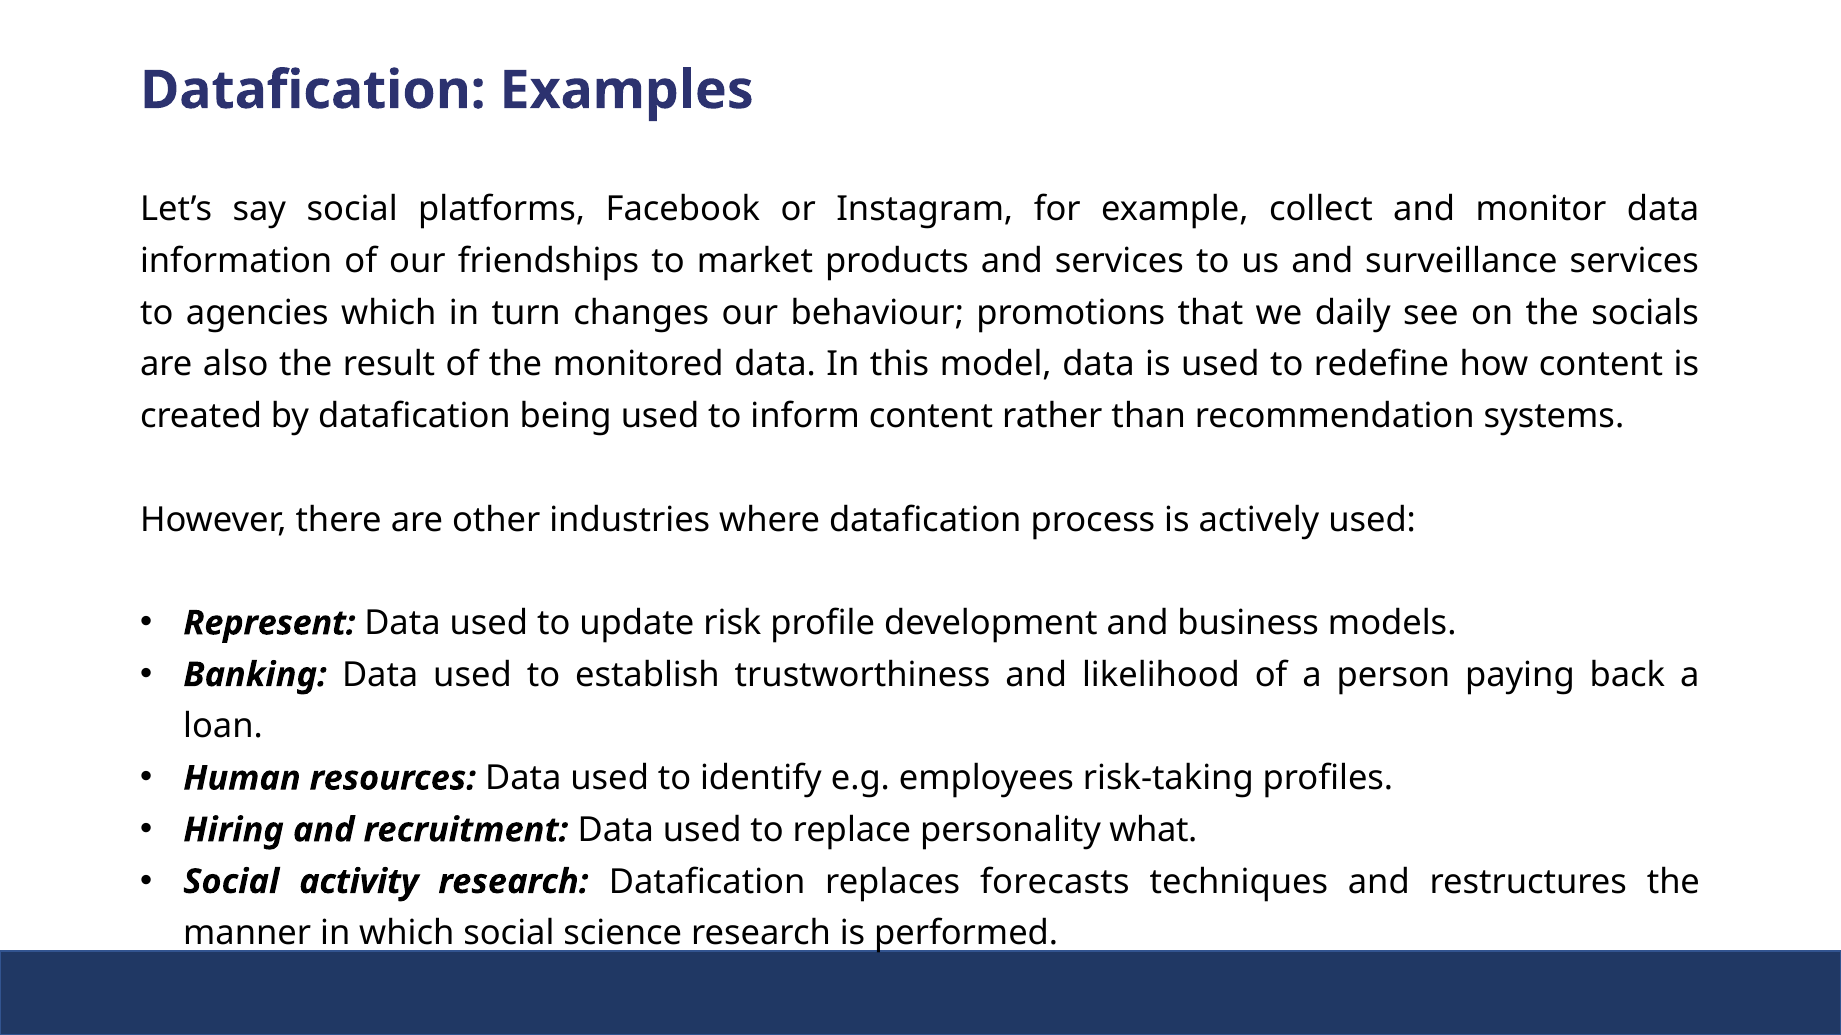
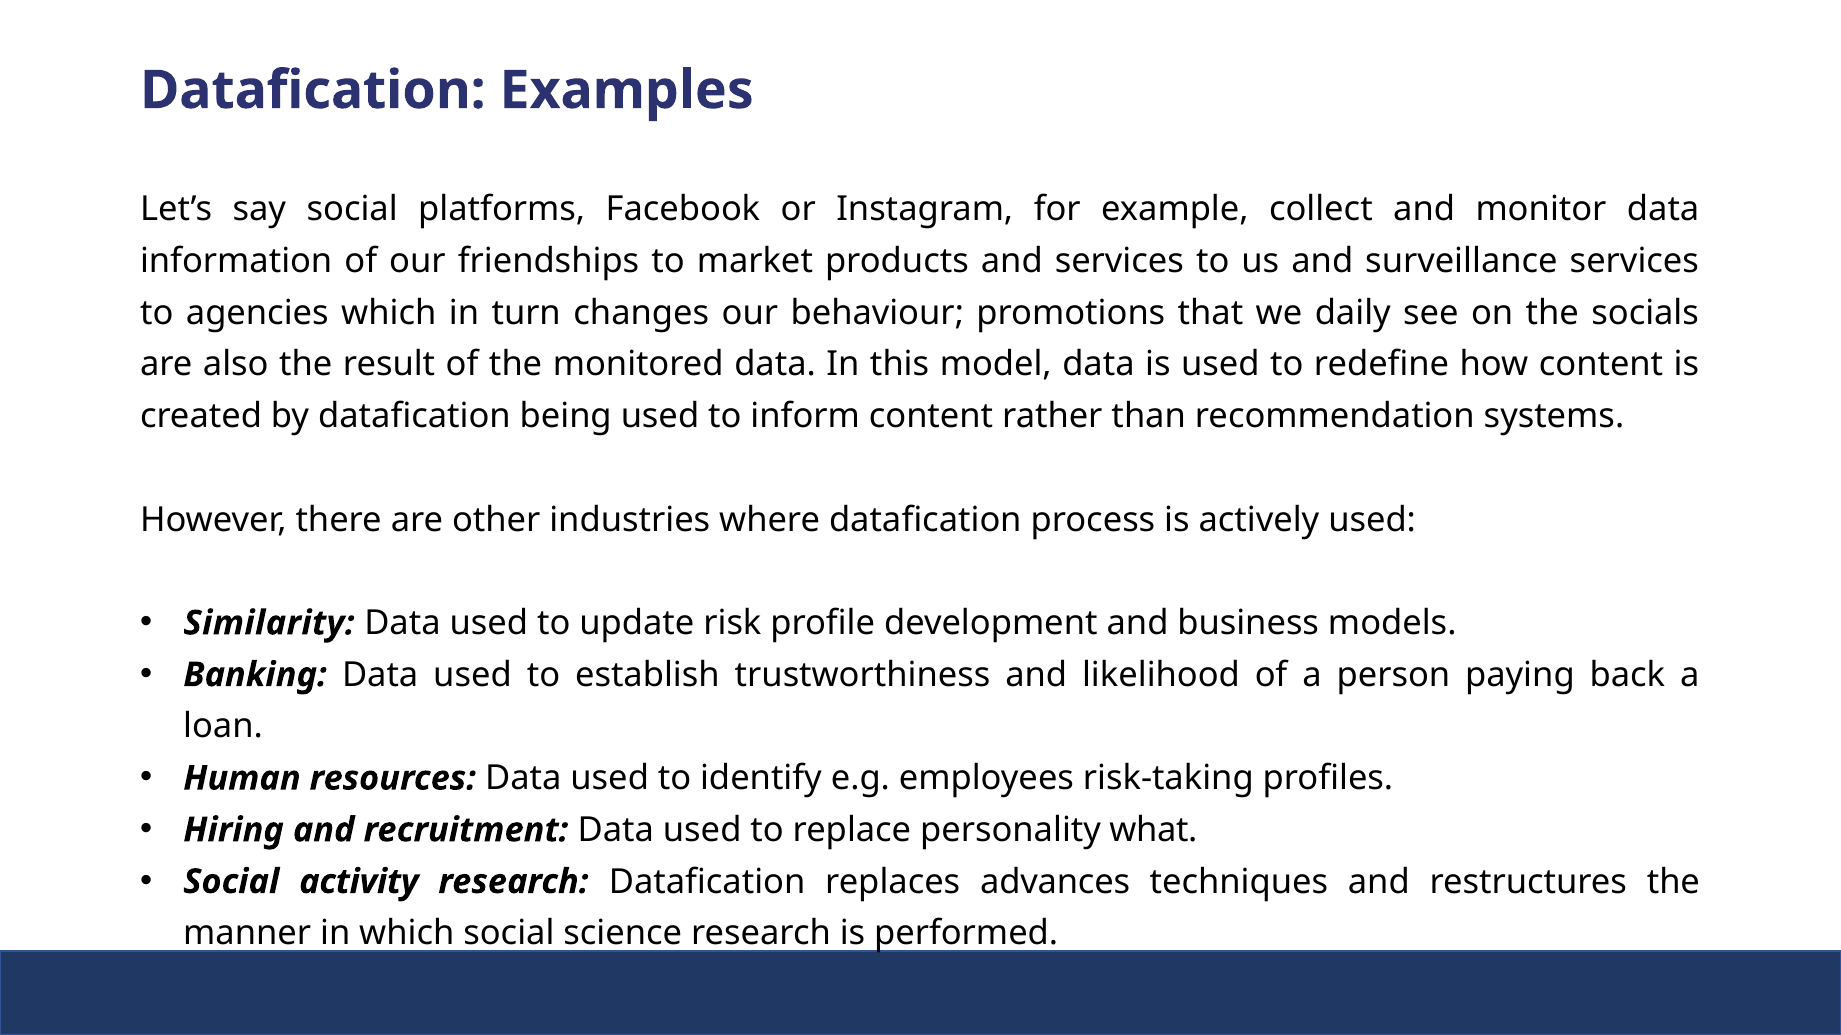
Represent: Represent -> Similarity
forecasts: forecasts -> advances
